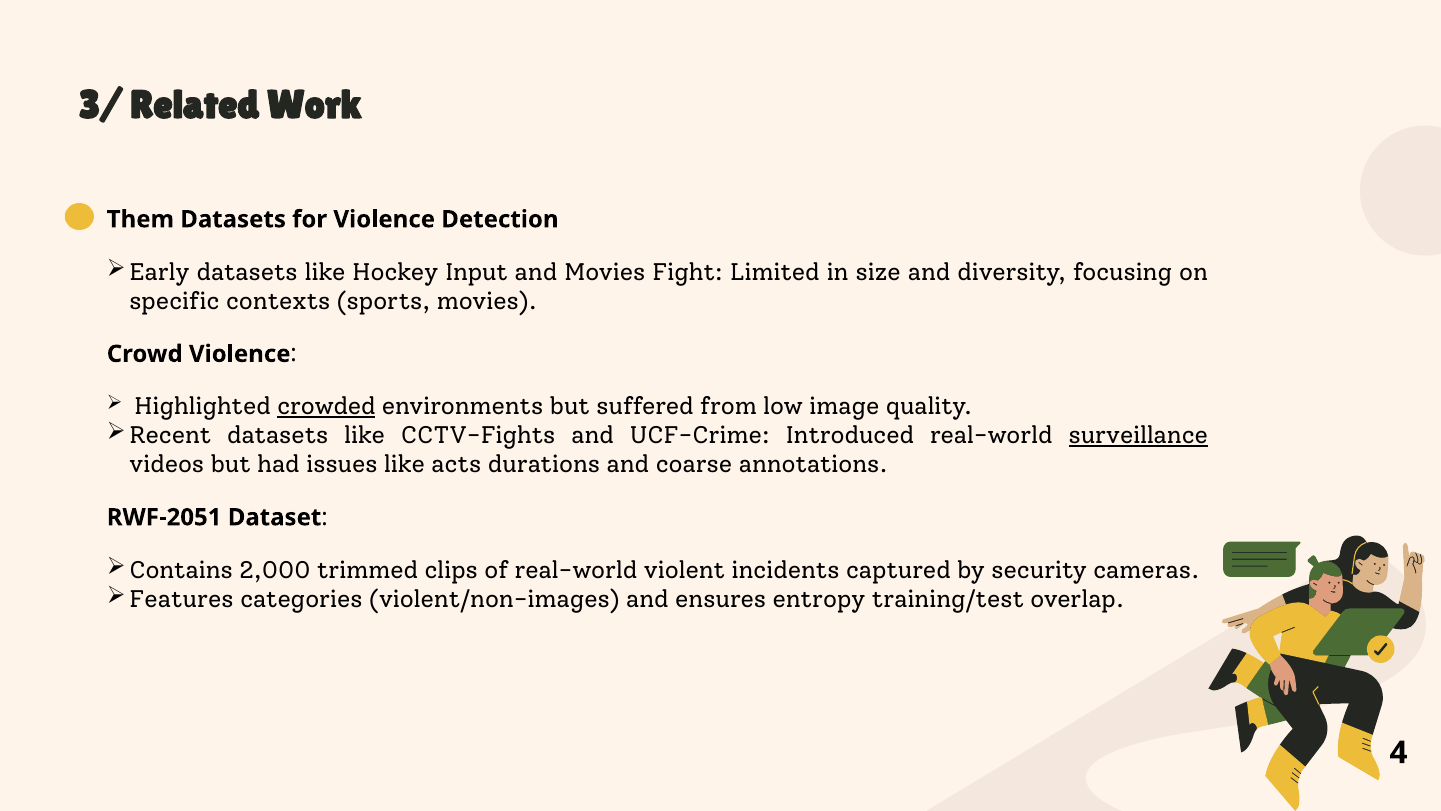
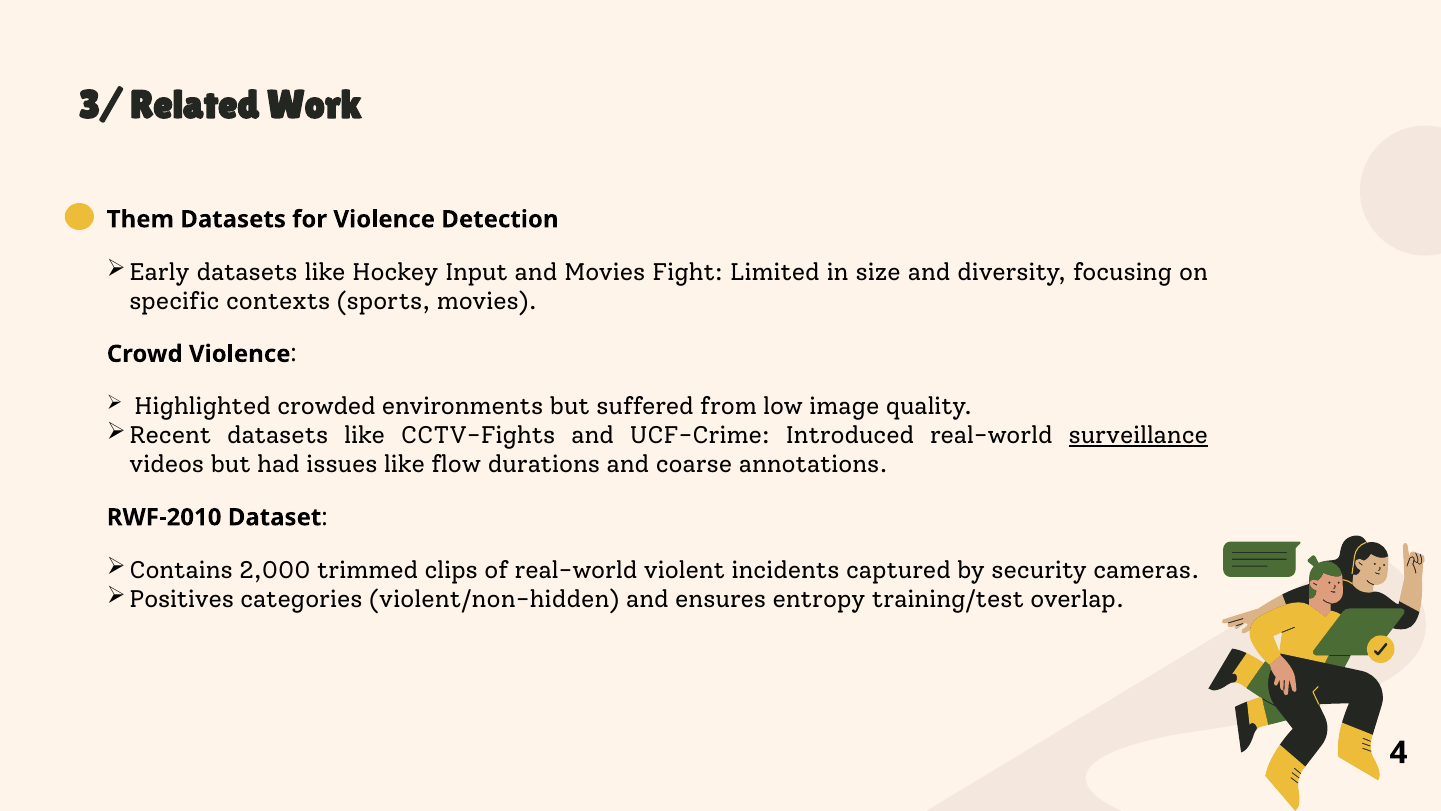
crowded underline: present -> none
acts: acts -> flow
RWF-2051: RWF-2051 -> RWF-2010
Features: Features -> Positives
violent/non-images: violent/non-images -> violent/non-hidden
